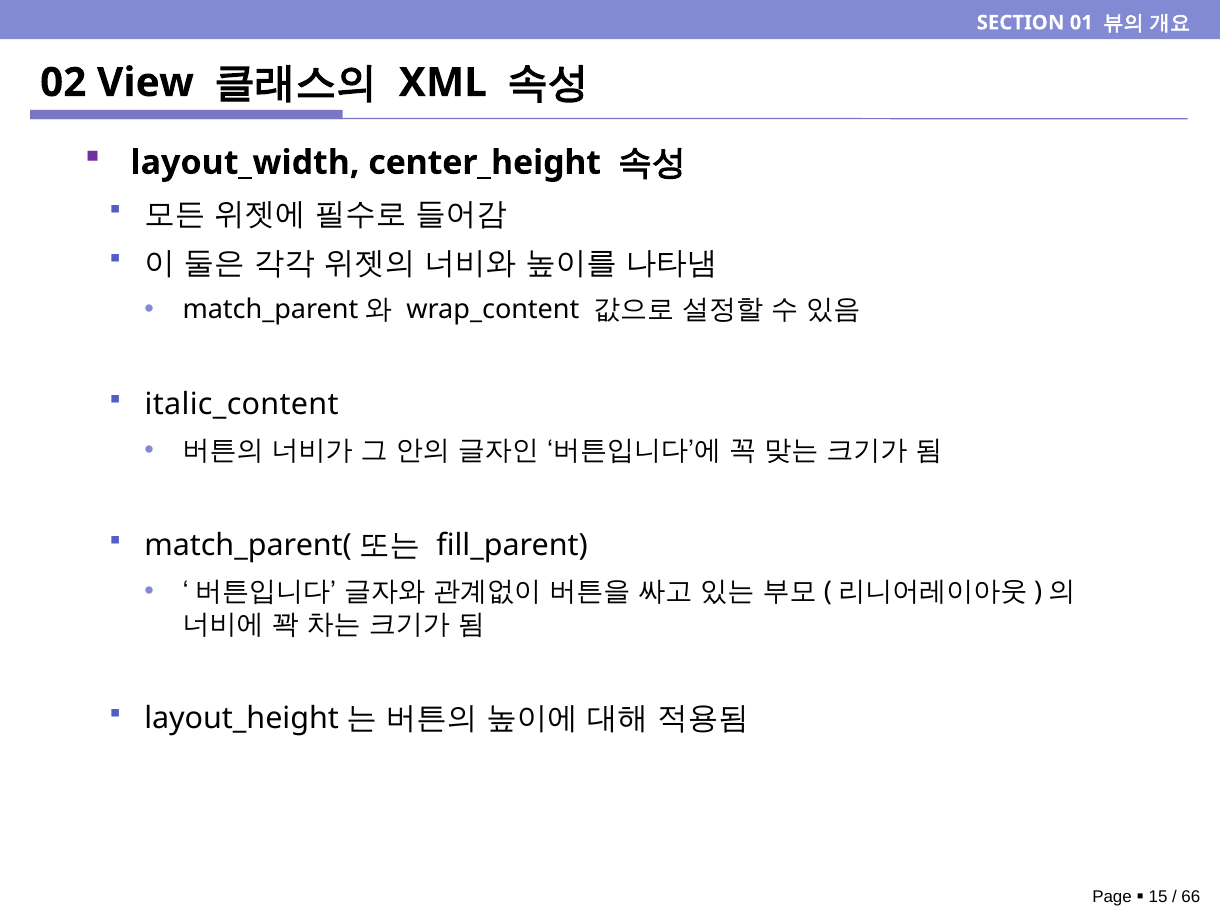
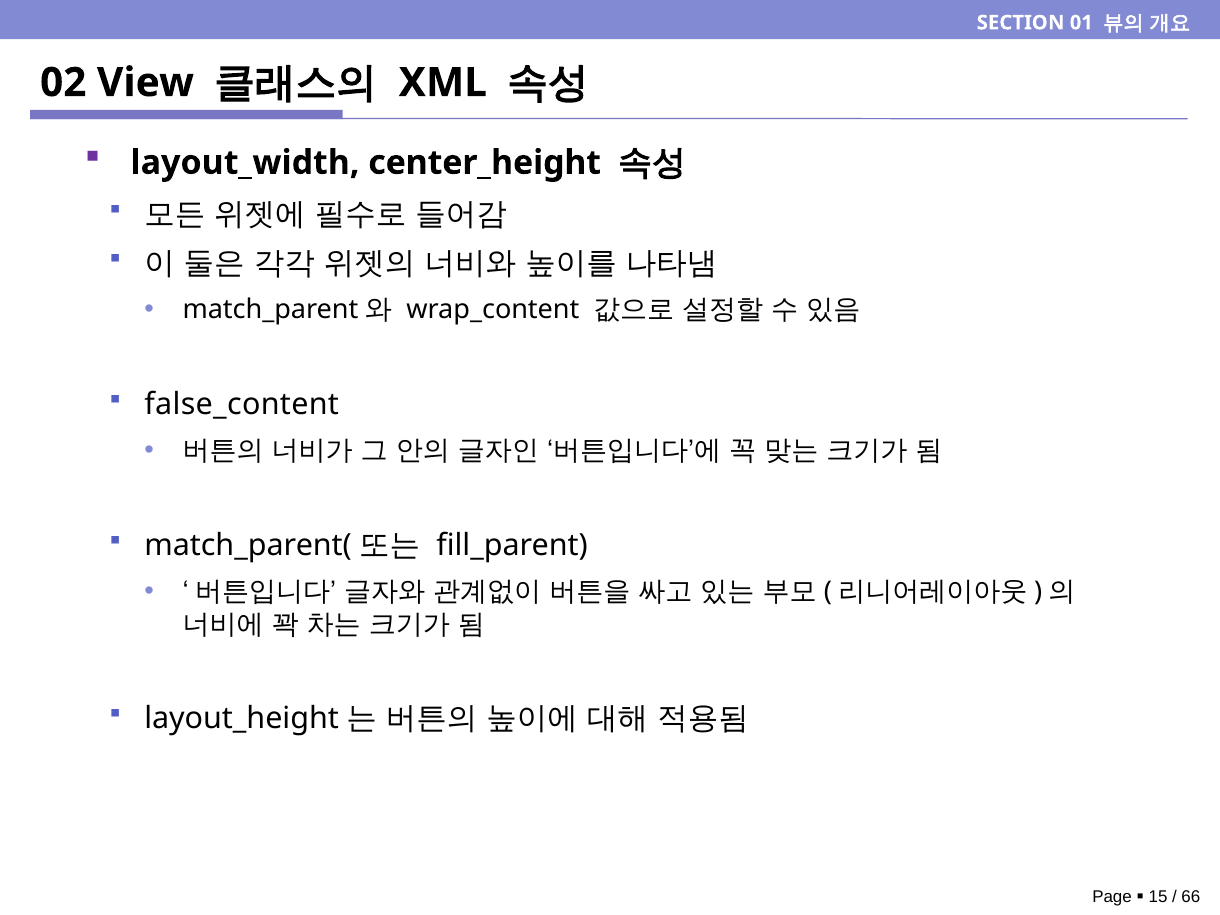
italic_content: italic_content -> false_content
